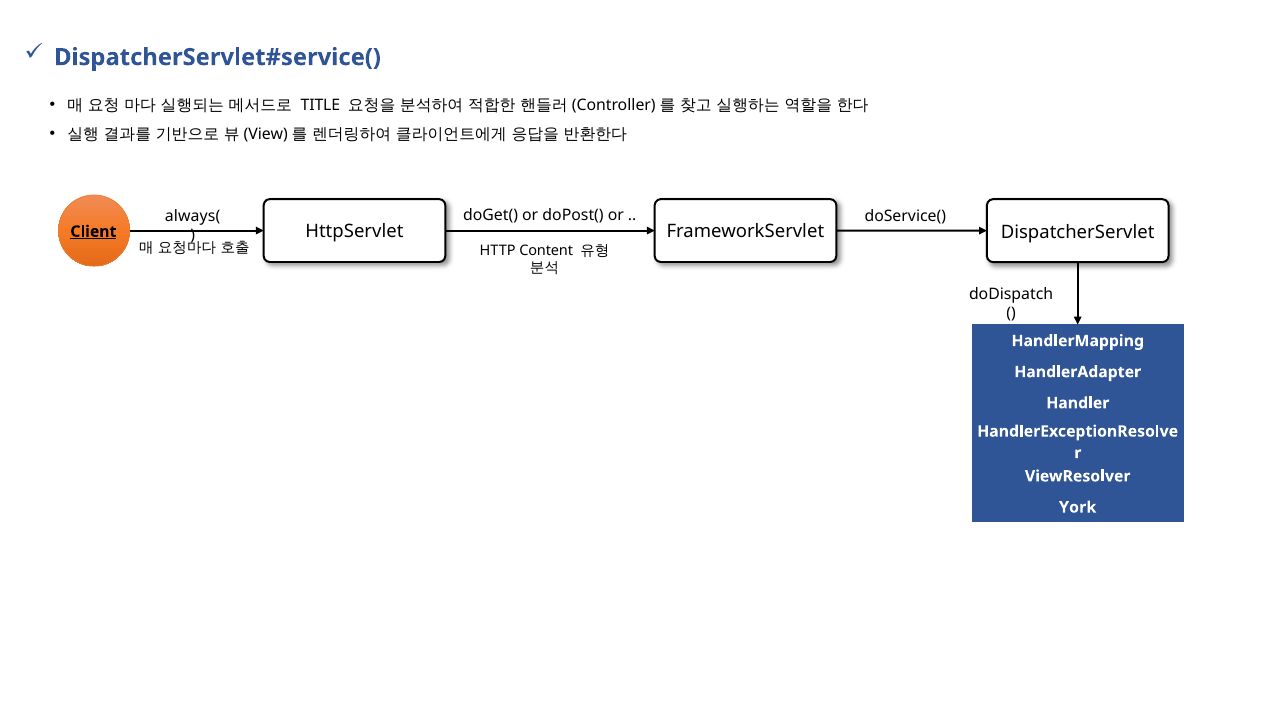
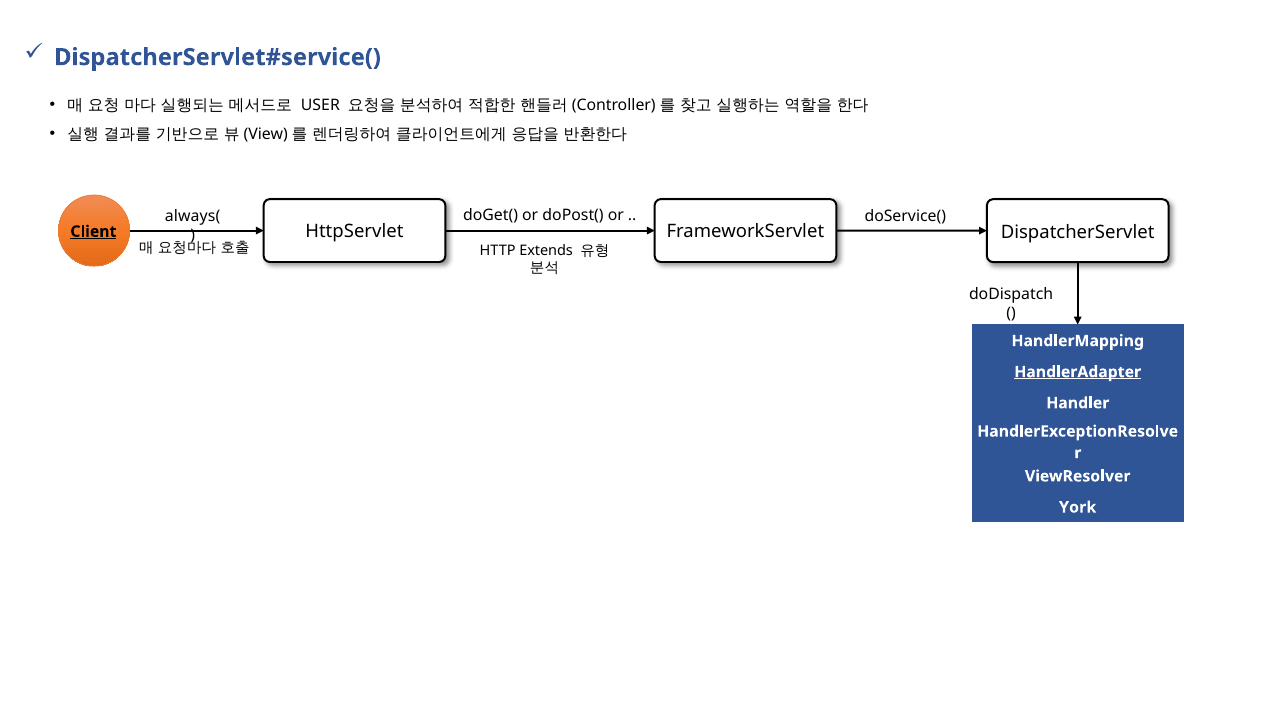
TITLE: TITLE -> USER
Content: Content -> Extends
HandlerAdapter underline: none -> present
